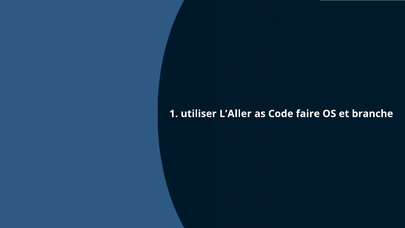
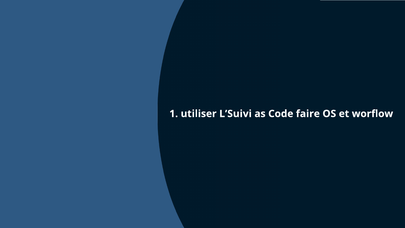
L’Aller: L’Aller -> L’Suivi
branche: branche -> worflow
